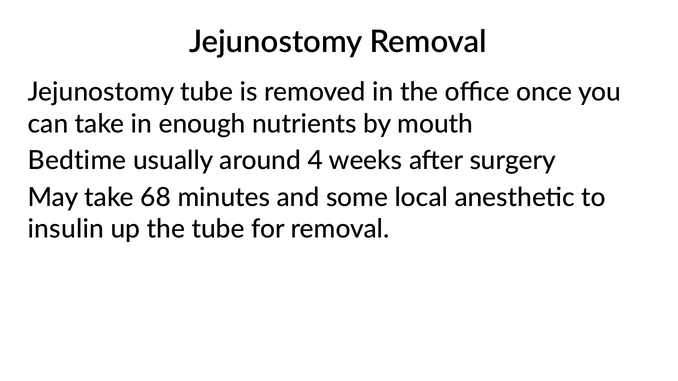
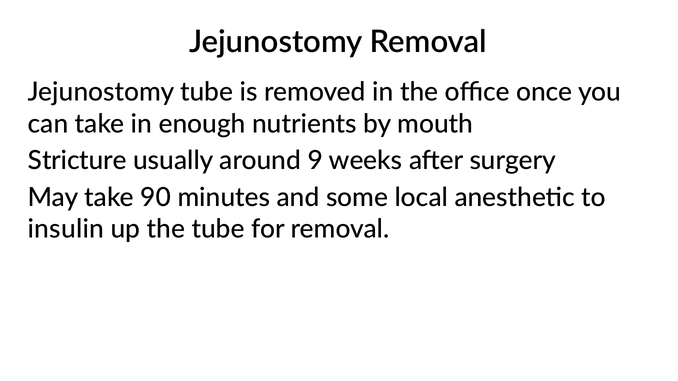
Bedtime: Bedtime -> Stricture
4: 4 -> 9
68: 68 -> 90
